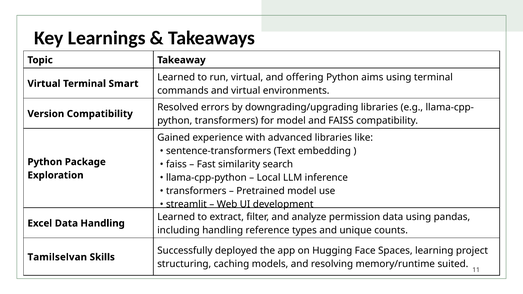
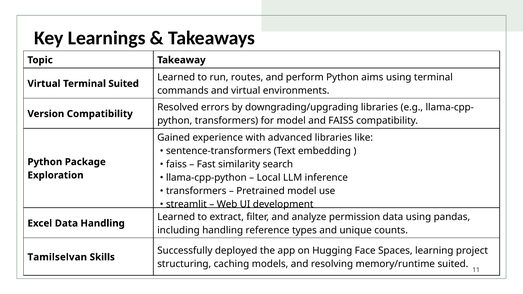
run virtual: virtual -> routes
offering: offering -> perform
Terminal Smart: Smart -> Suited
